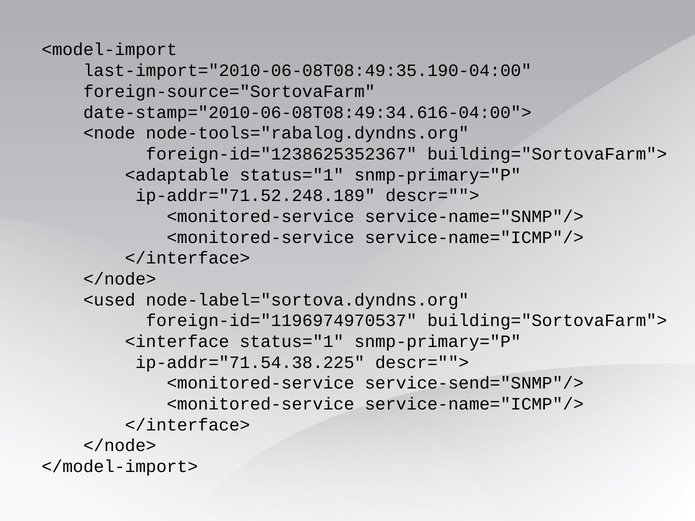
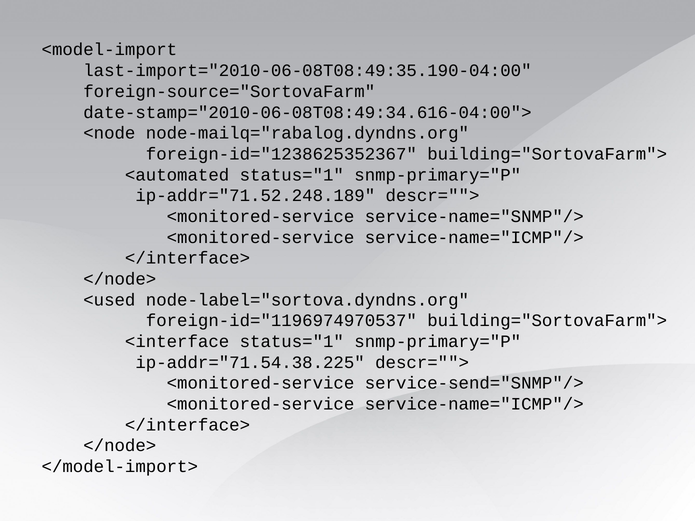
node-tools="rabalog.dyndns.org: node-tools="rabalog.dyndns.org -> node-mailq="rabalog.dyndns.org
<adaptable: <adaptable -> <automated
